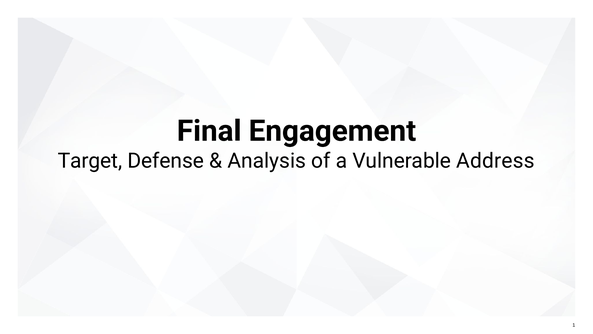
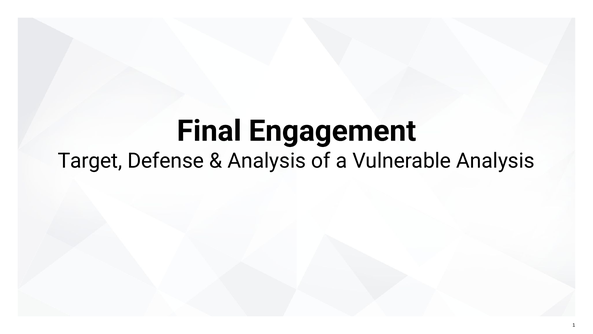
Vulnerable Address: Address -> Analysis
